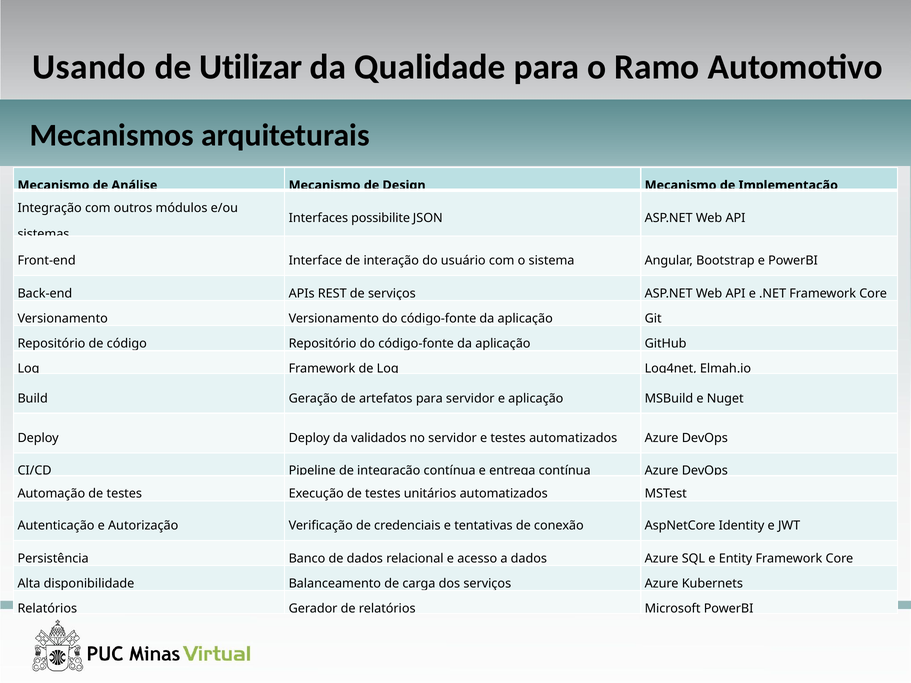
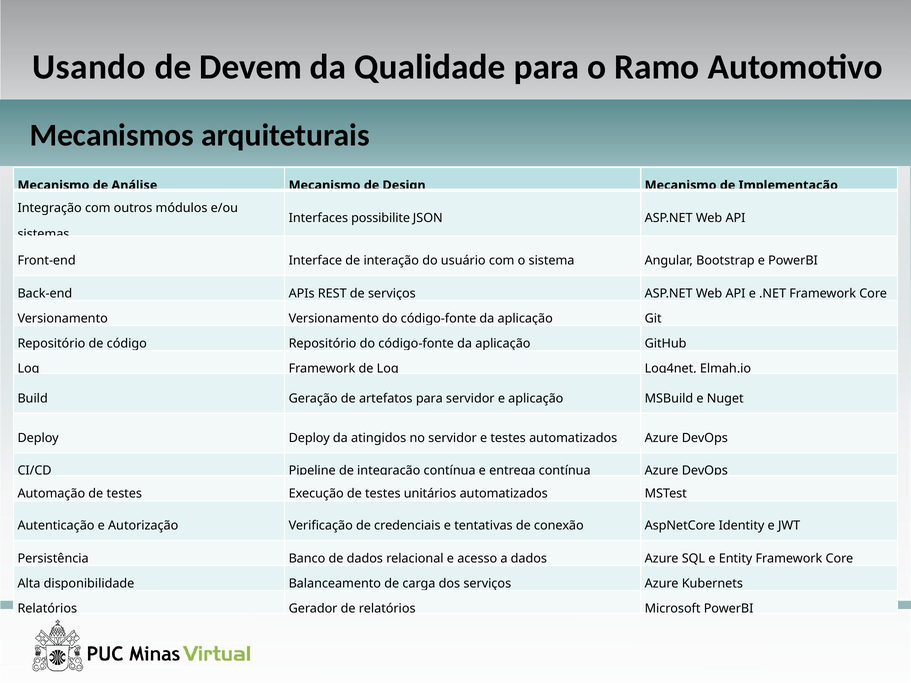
Utilizar: Utilizar -> Devem
validados: validados -> atingidos
